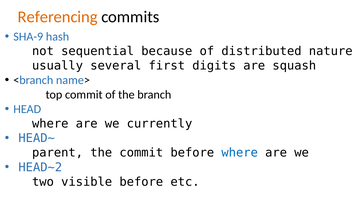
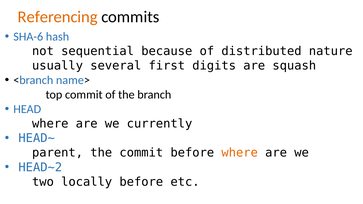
SHA-9: SHA-9 -> SHA-6
where at (240, 153) colour: blue -> orange
visible: visible -> locally
